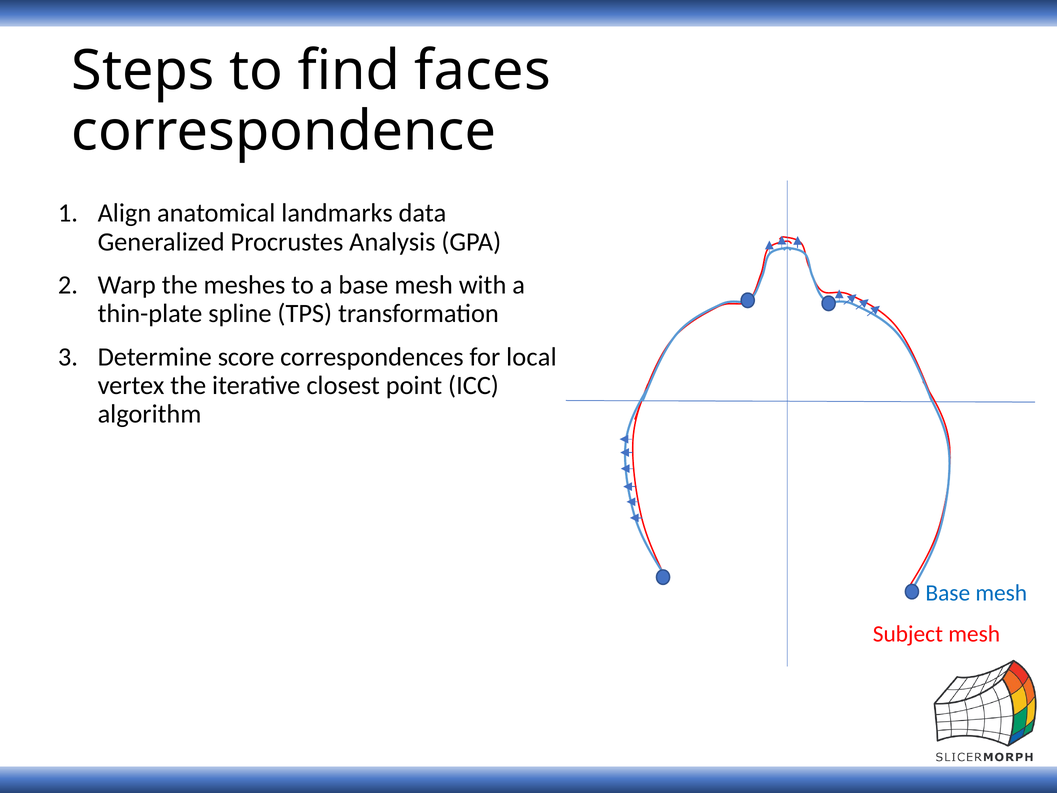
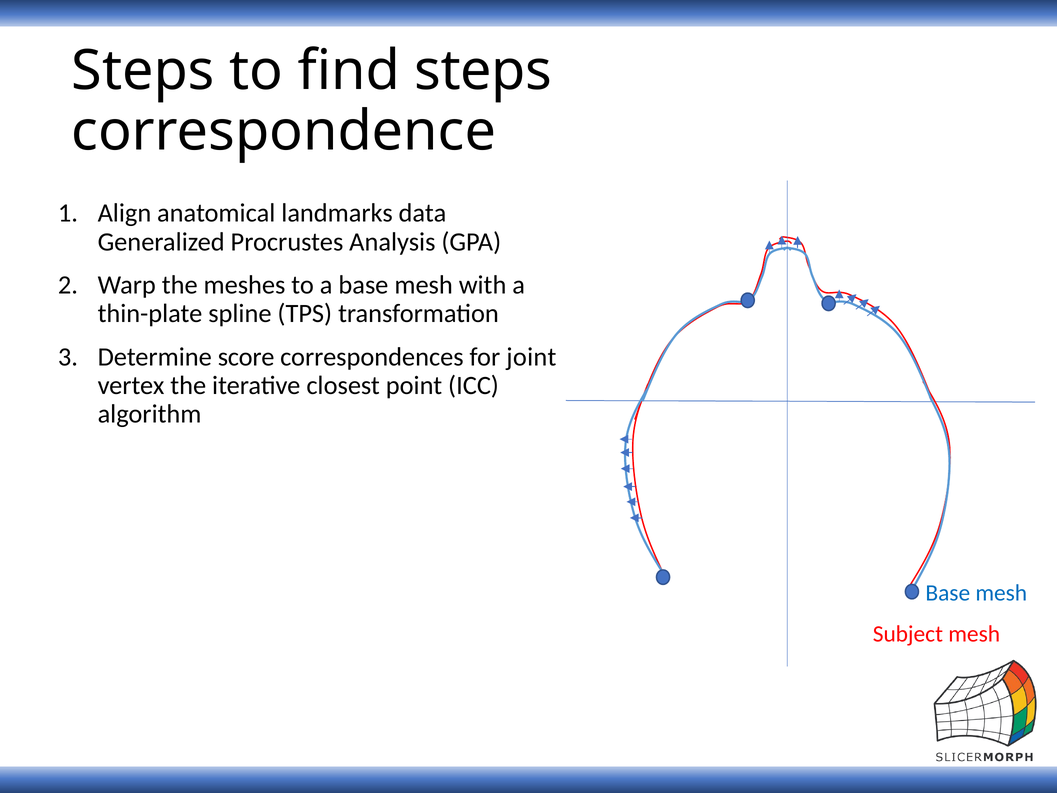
find faces: faces -> steps
local: local -> joint
